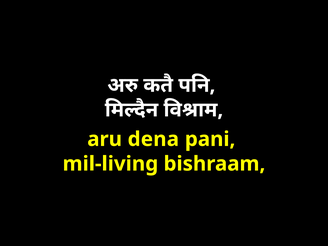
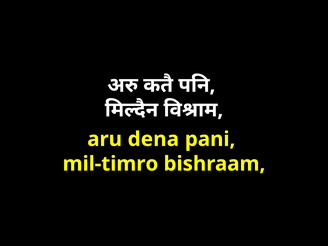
mil-living: mil-living -> mil-timro
